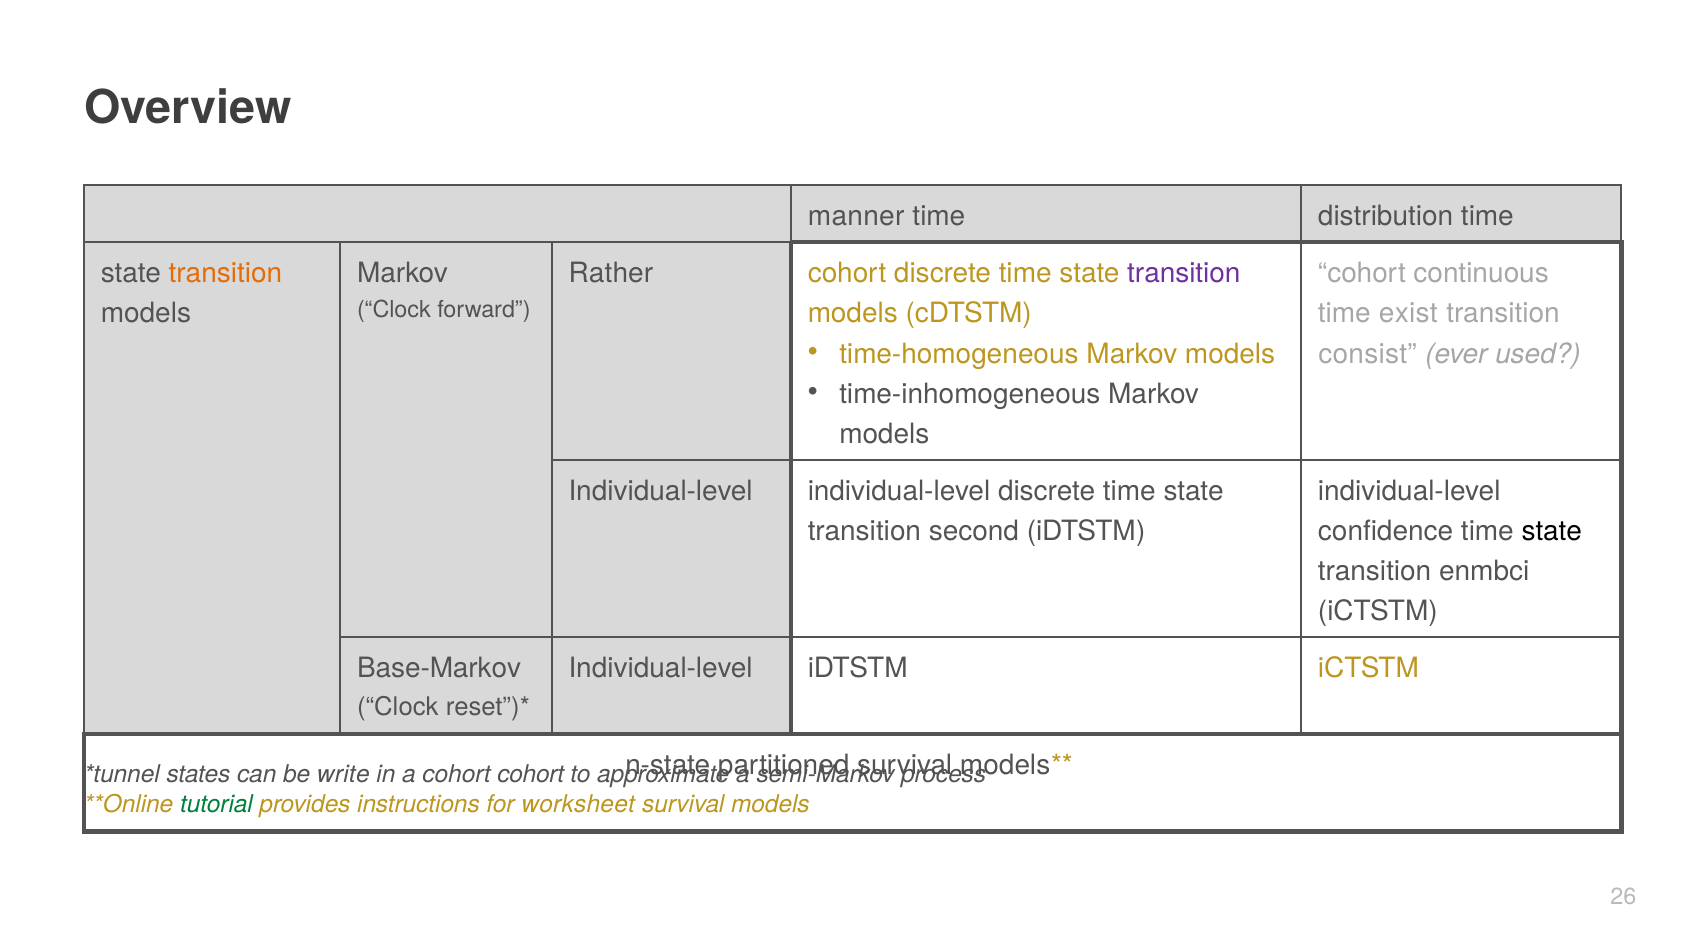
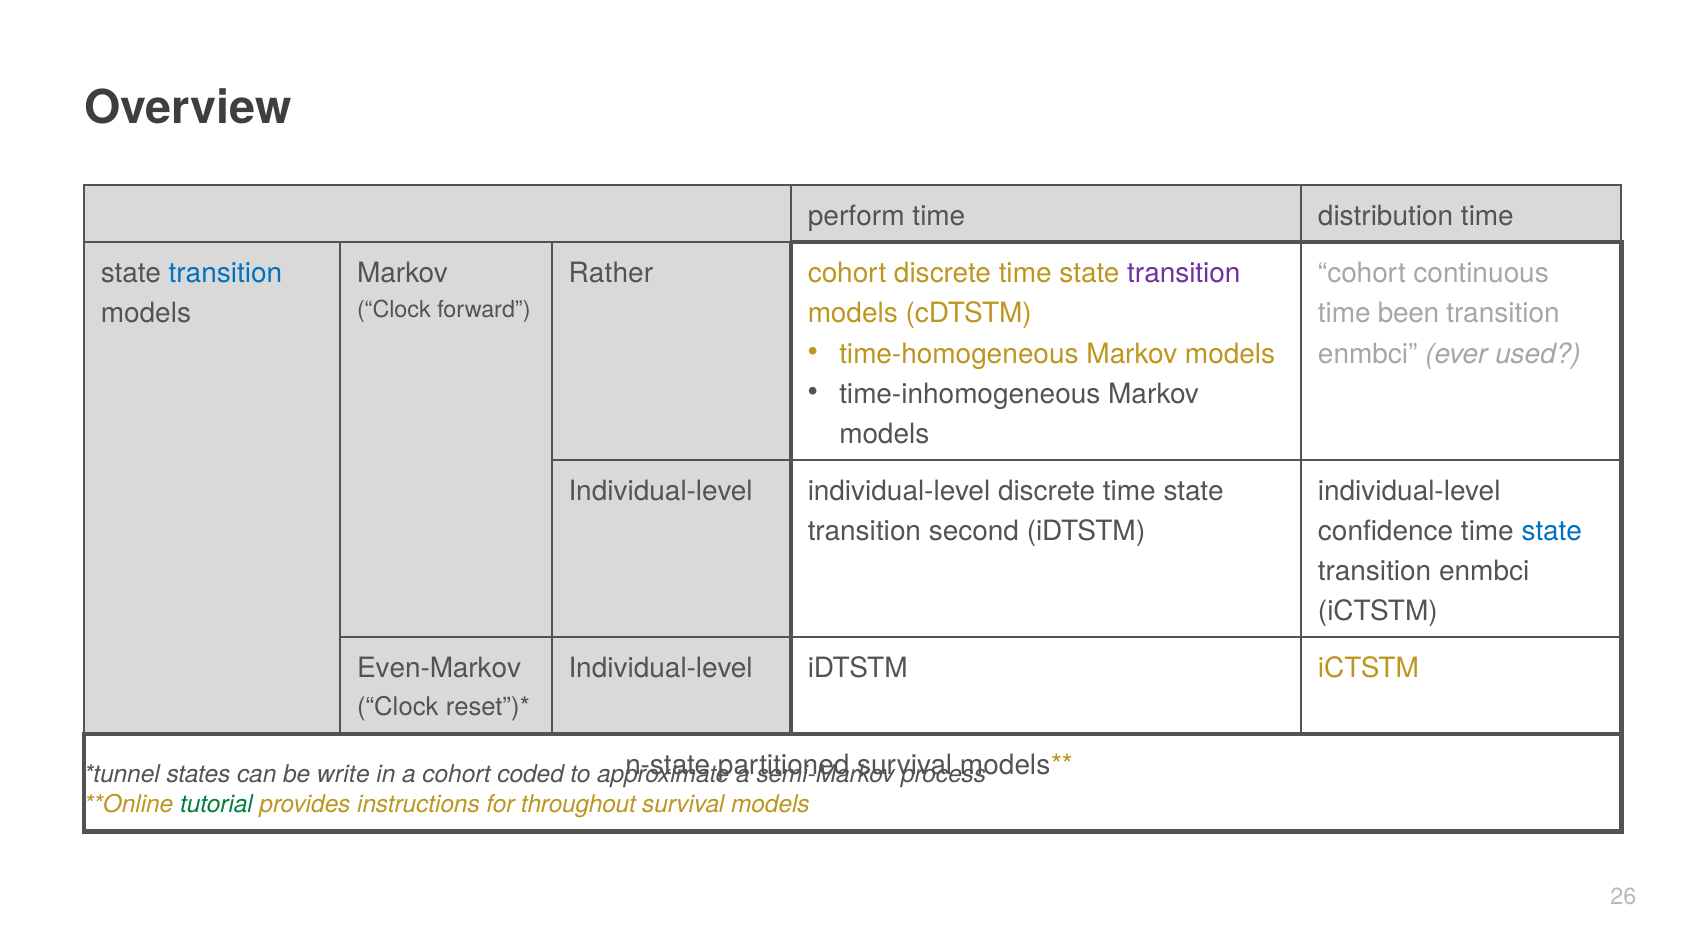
manner: manner -> perform
transition at (225, 274) colour: orange -> blue
exist: exist -> been
consist at (1368, 354): consist -> enmbci
state at (1552, 531) colour: black -> blue
Base-Markov: Base-Markov -> Even-Markov
cohort cohort: cohort -> coded
worksheet: worksheet -> throughout
